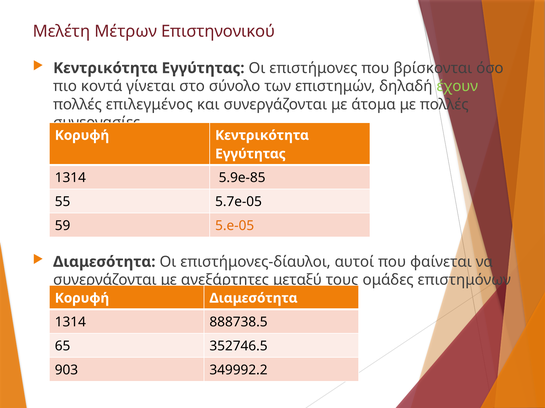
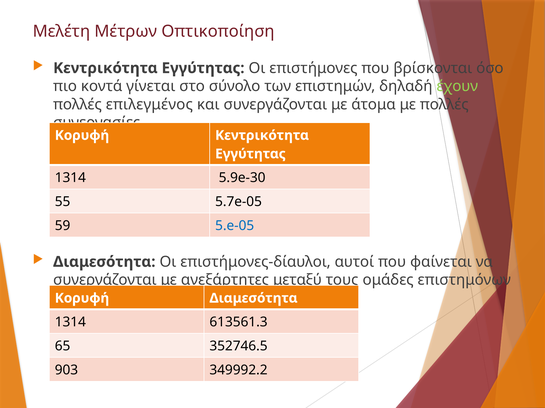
Επιστηνονικού: Επιστηνονικού -> Οπτικοποίηση
5.9e-85: 5.9e-85 -> 5.9e-30
5.e-05 colour: orange -> blue
888738.5: 888738.5 -> 613561.3
